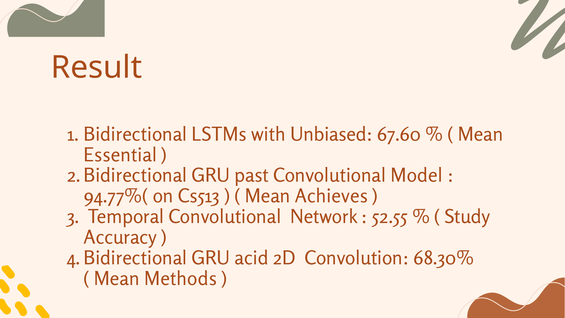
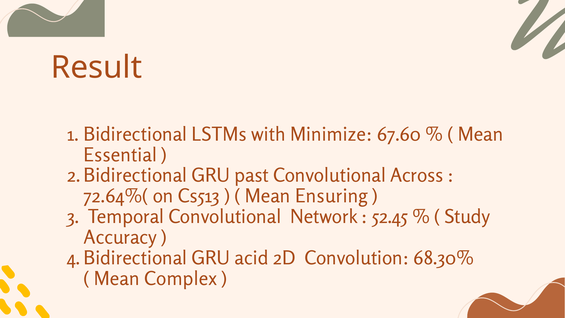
Unbiased: Unbiased -> Minimize
Model: Model -> Across
94.77%(: 94.77%( -> 72.64%(
Achieves: Achieves -> Ensuring
52.55: 52.55 -> 52.45
Methods: Methods -> Complex
